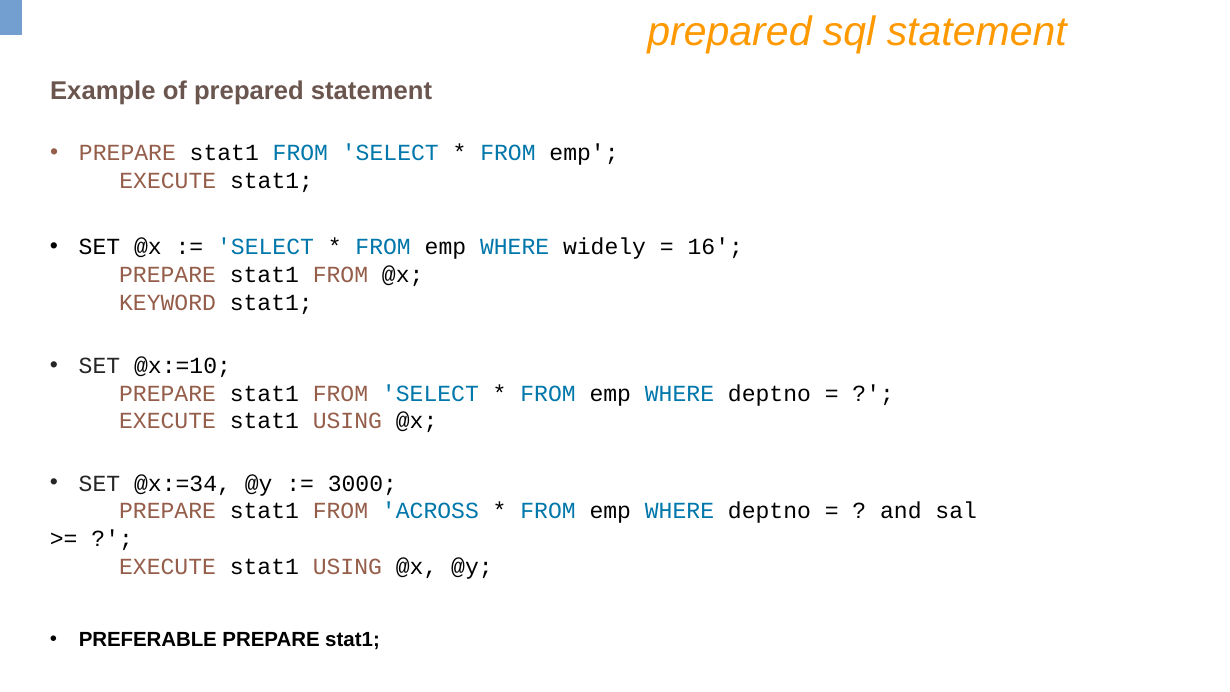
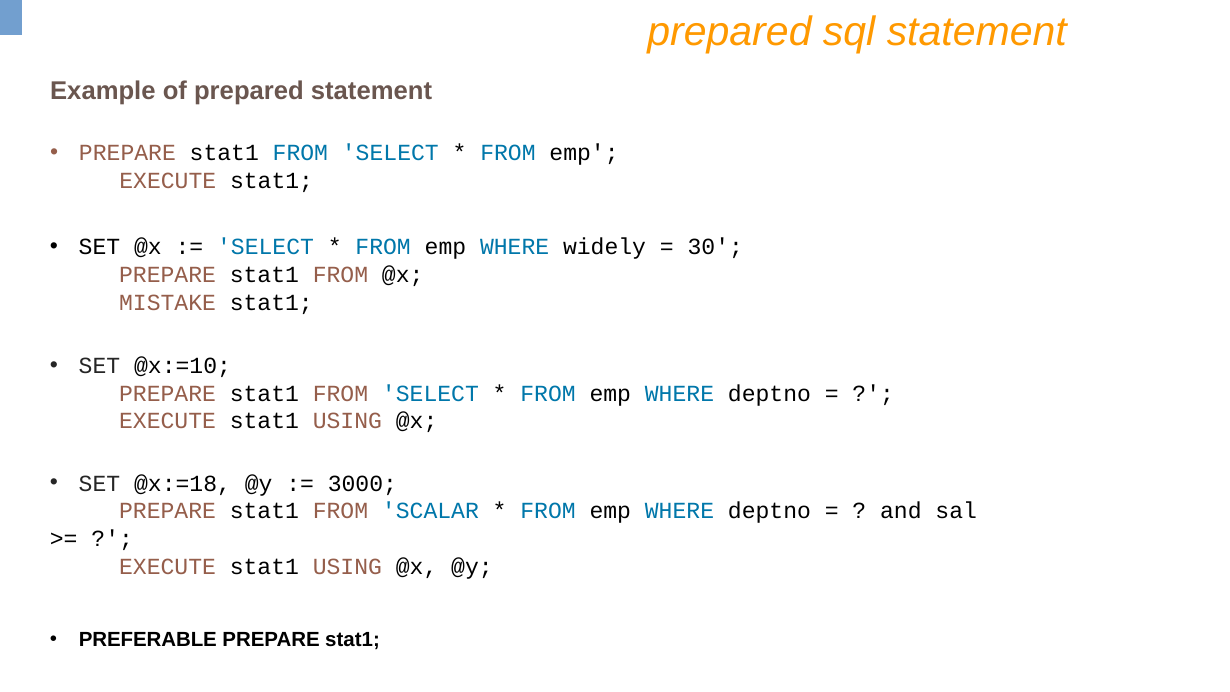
16: 16 -> 30
KEYWORD: KEYWORD -> MISTAKE
@x:=34: @x:=34 -> @x:=18
ACROSS: ACROSS -> SCALAR
